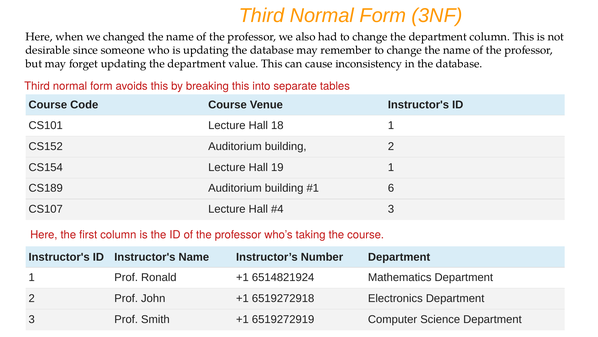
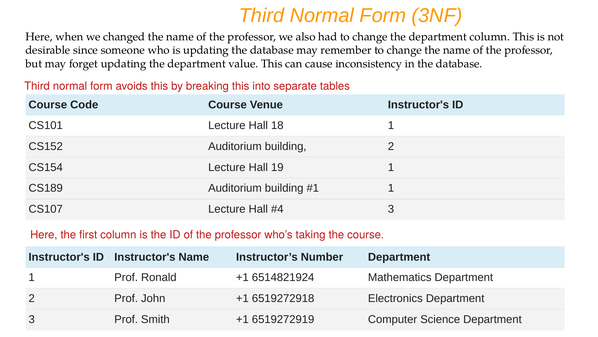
6 at (391, 188): 6 -> 1
